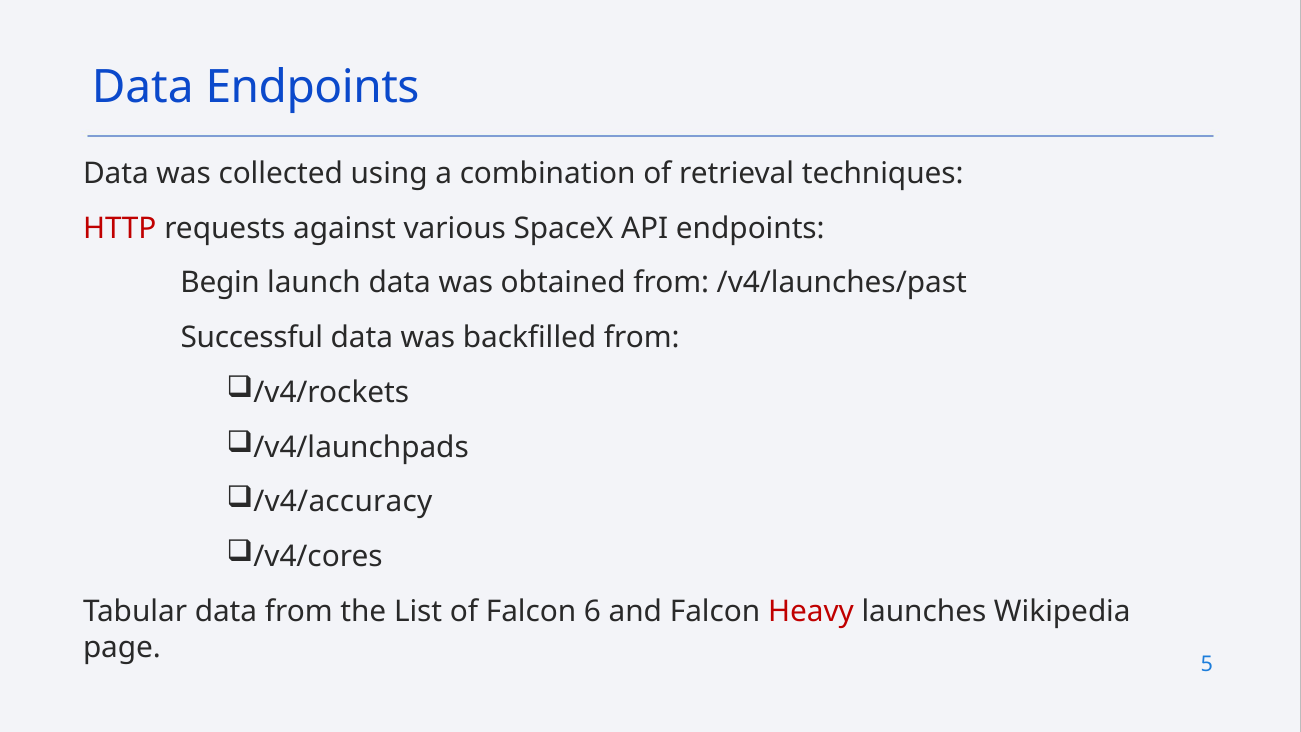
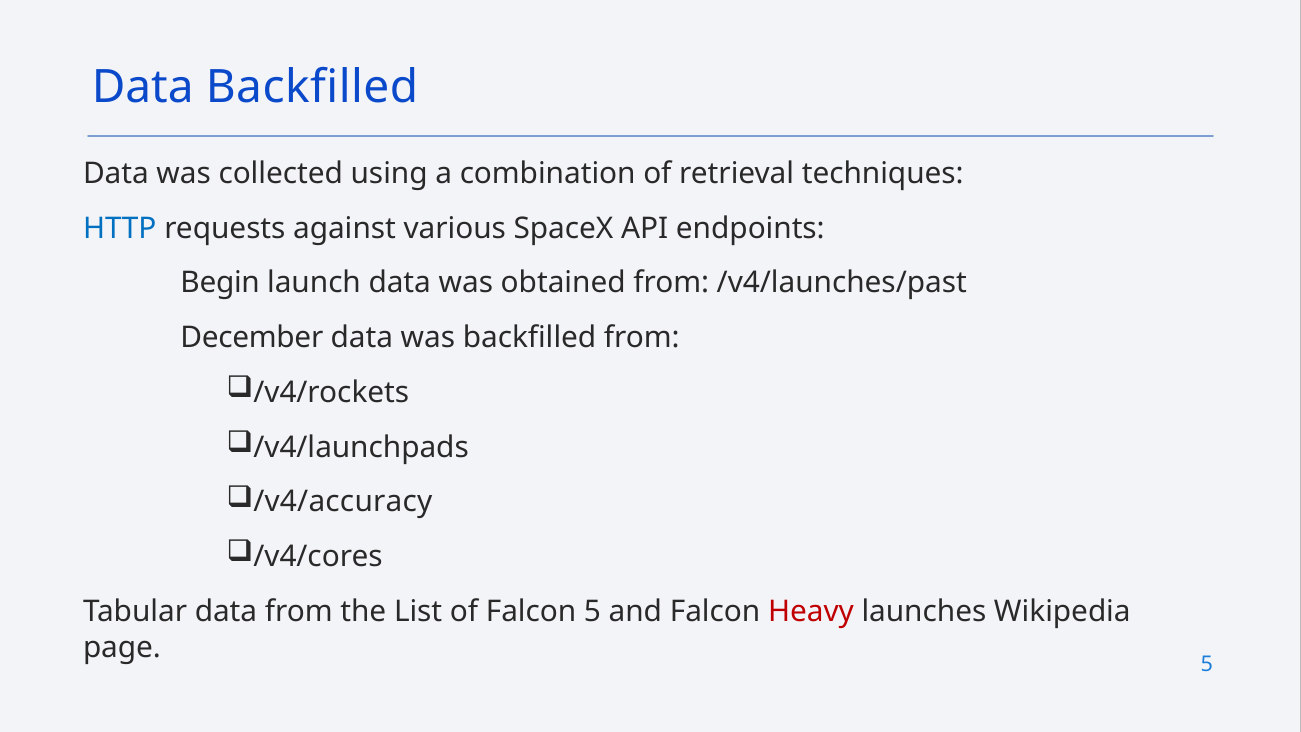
Data Endpoints: Endpoints -> Backfilled
HTTP colour: red -> blue
Successful: Successful -> December
Falcon 6: 6 -> 5
